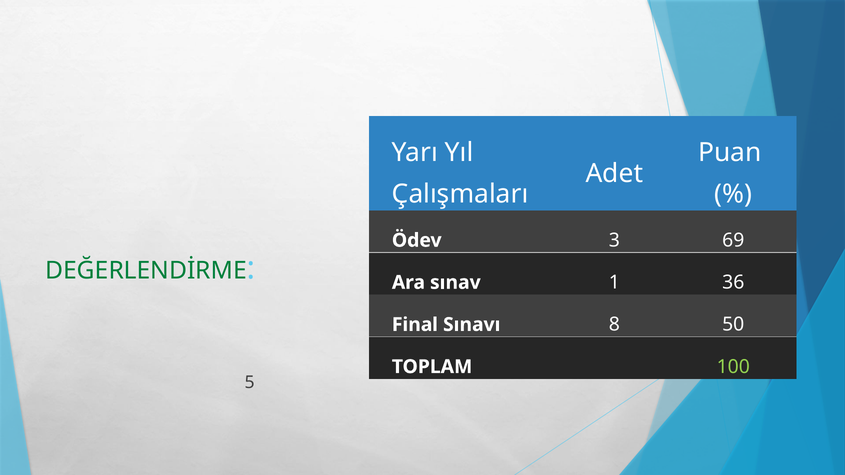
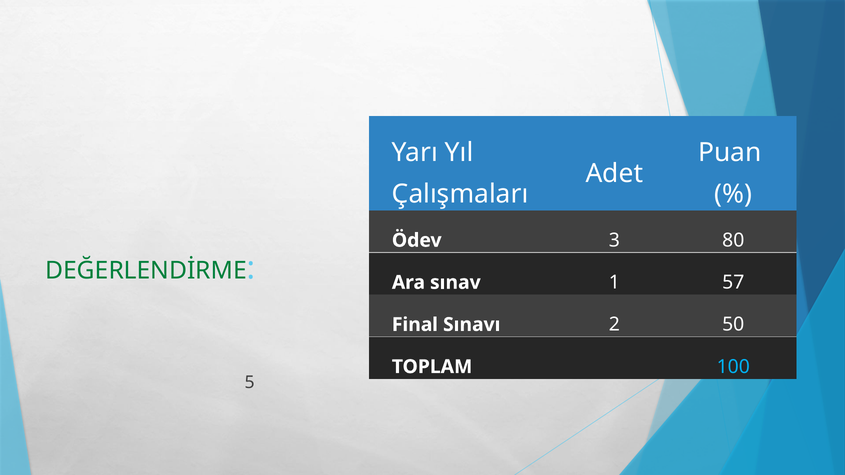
69: 69 -> 80
36: 36 -> 57
8: 8 -> 2
100 colour: light green -> light blue
